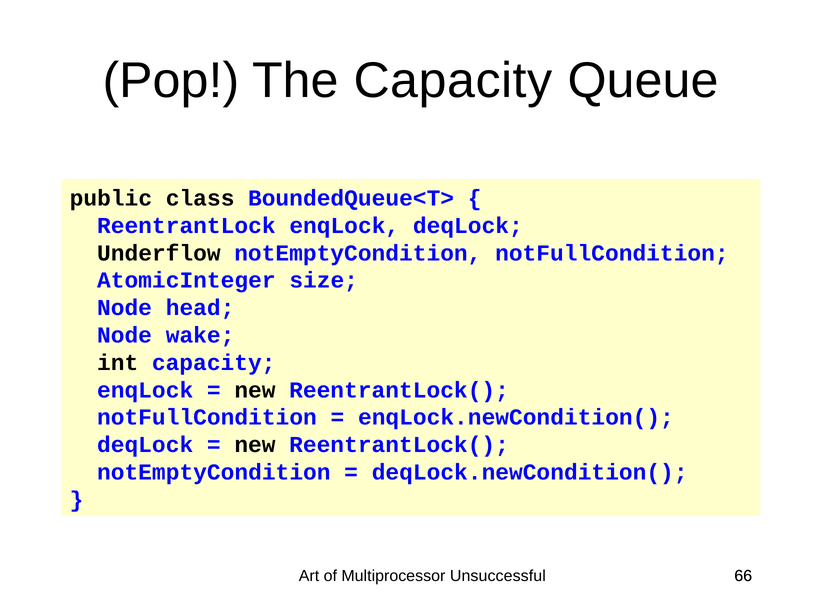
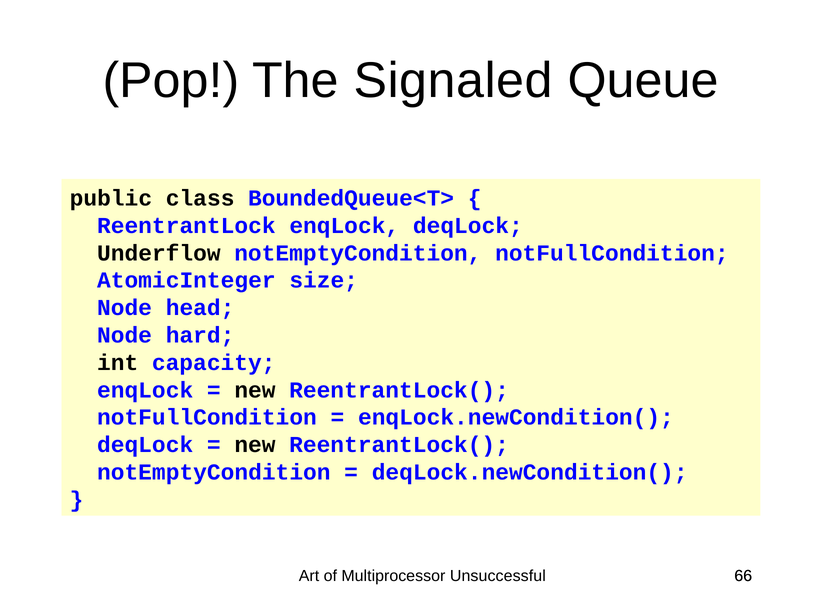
The Capacity: Capacity -> Signaled
wake: wake -> hard
